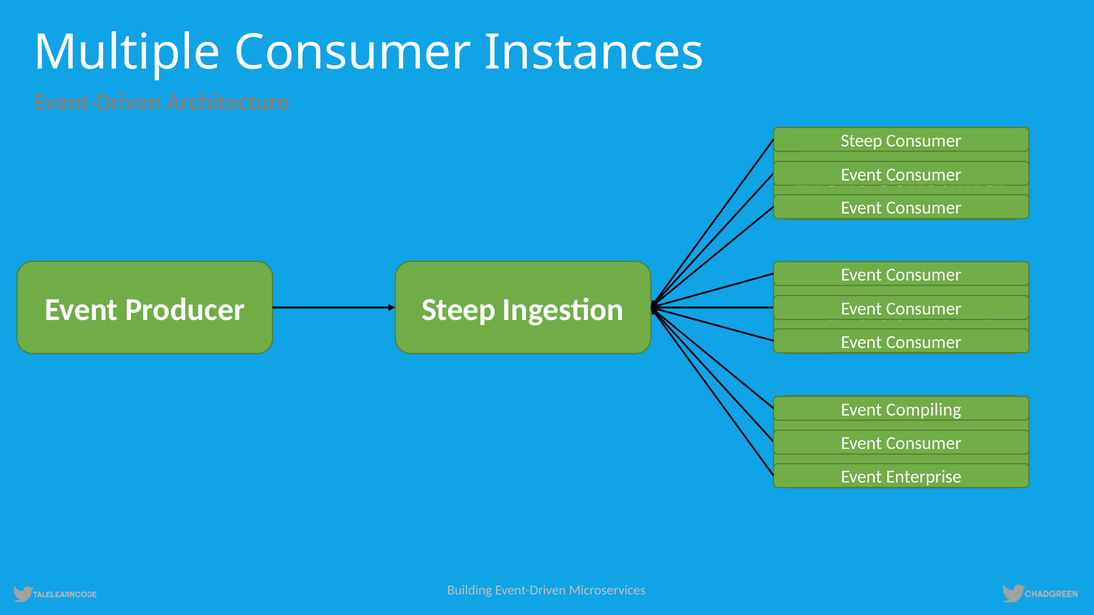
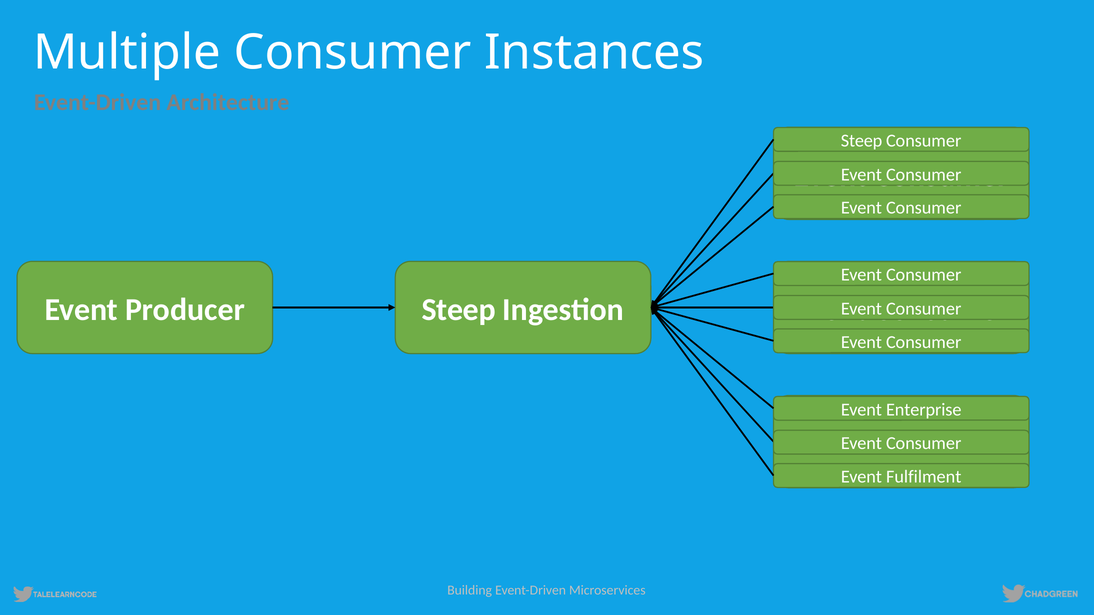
Compiling: Compiling -> Enterprise
Enterprise: Enterprise -> Fulfilment
